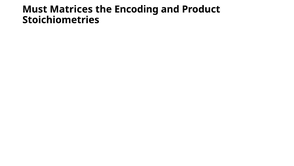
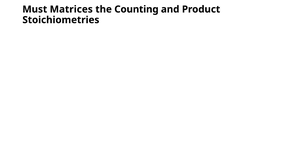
Encoding: Encoding -> Counting
